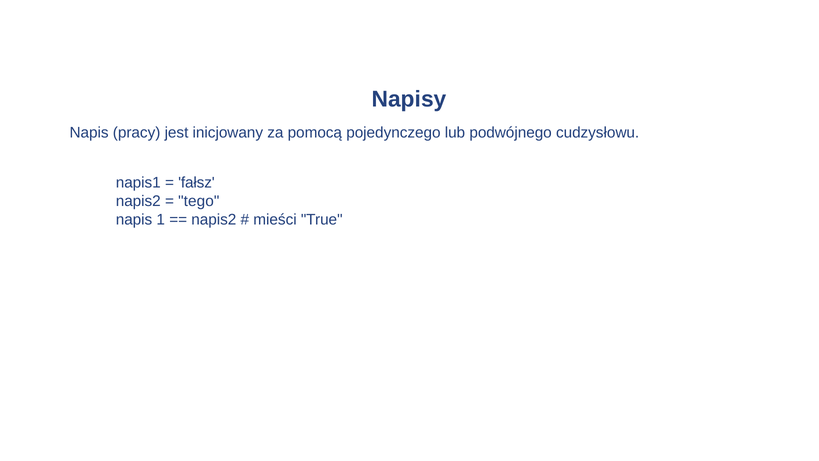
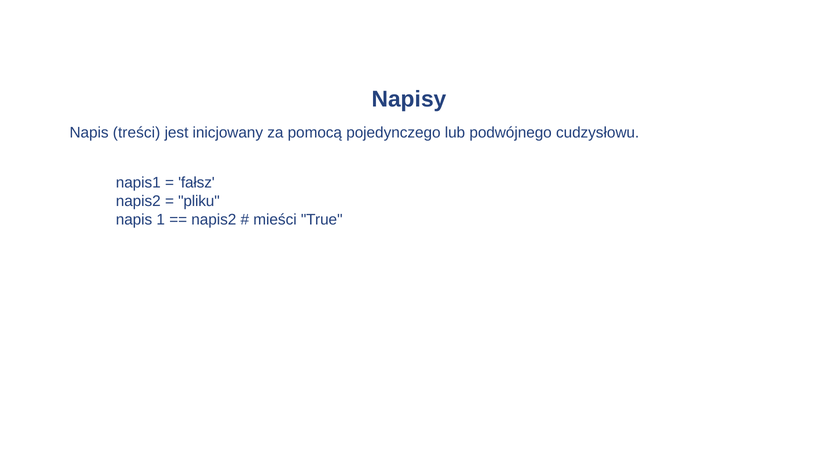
pracy: pracy -> treści
tego: tego -> pliku
